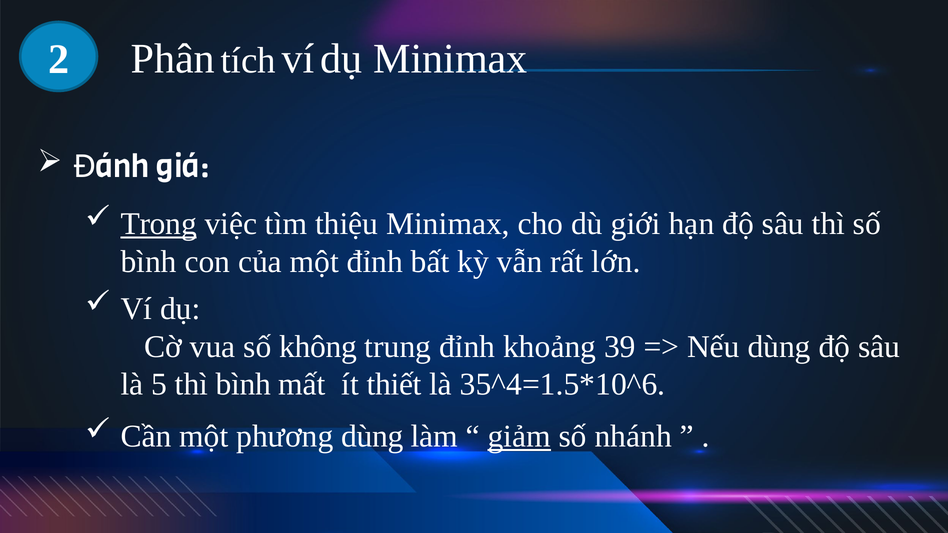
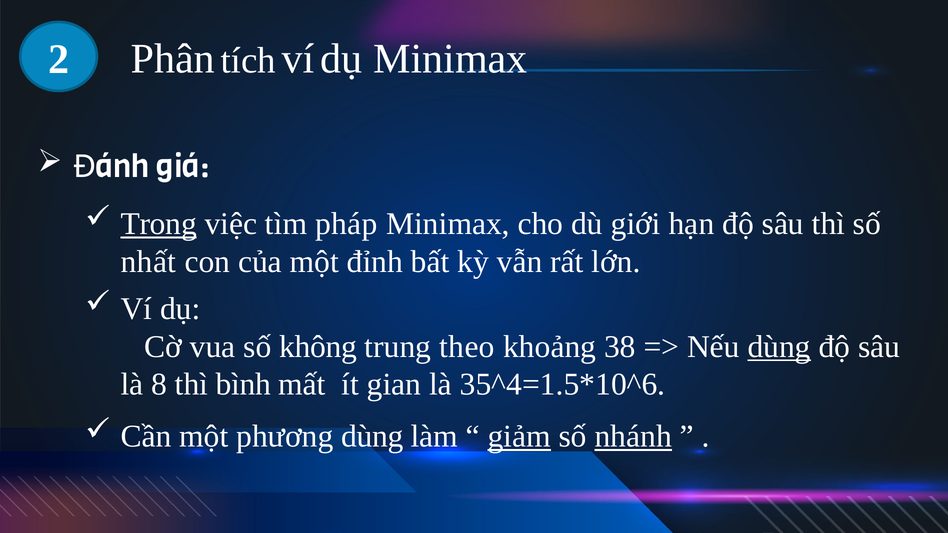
thiệu: thiệu -> pháp
bình at (149, 262): bình -> nhất
trung đỉnh: đỉnh -> theo
39: 39 -> 38
dùng at (779, 347) underline: none -> present
5: 5 -> 8
thiết: thiết -> gian
nhánh underline: none -> present
